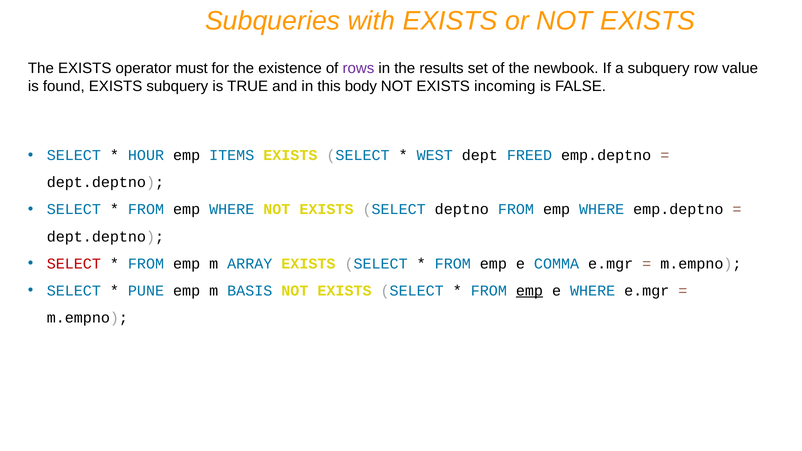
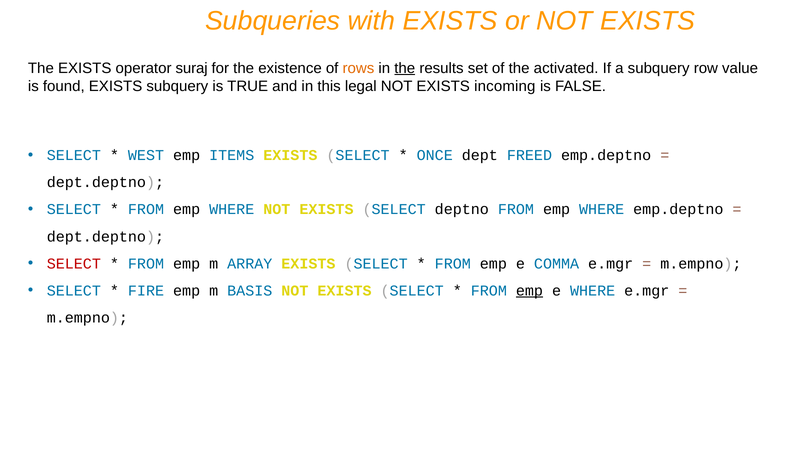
must: must -> suraj
rows colour: purple -> orange
the at (405, 68) underline: none -> present
newbook: newbook -> activated
body: body -> legal
HOUR: HOUR -> WEST
WEST: WEST -> ONCE
PUNE: PUNE -> FIRE
